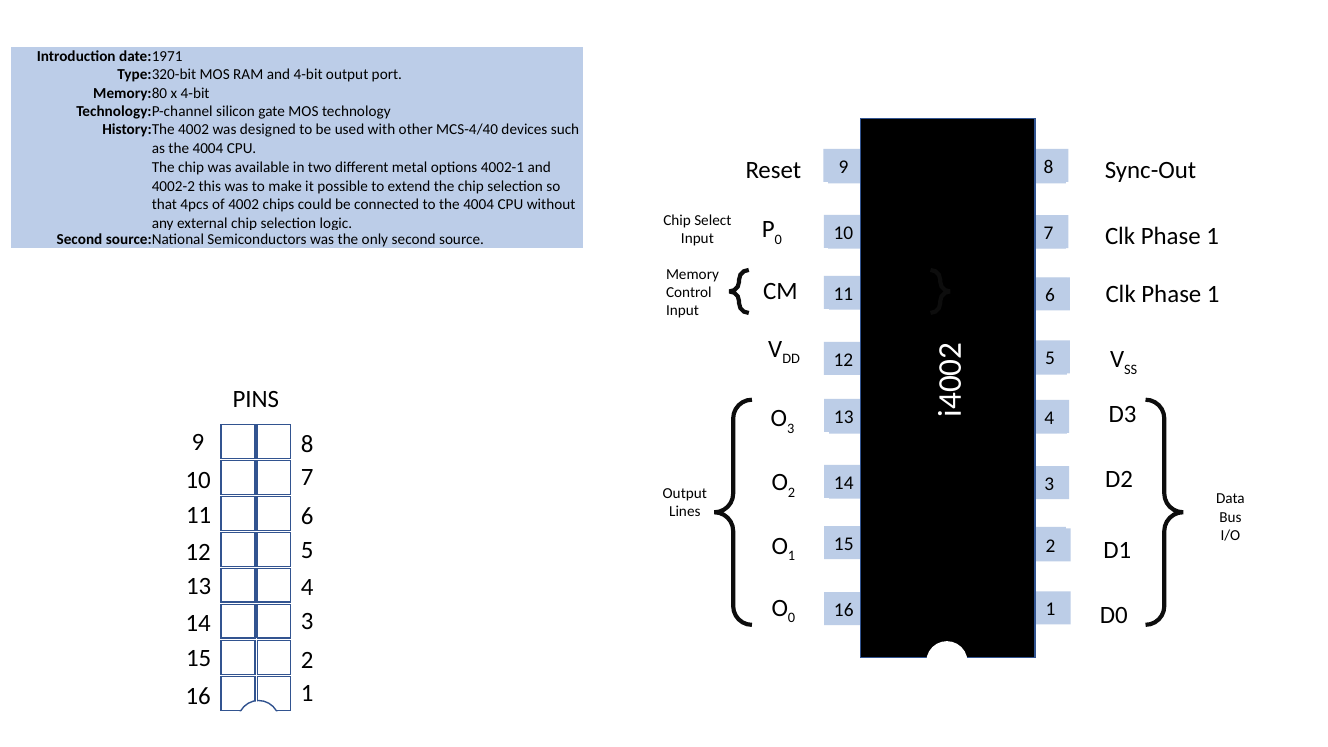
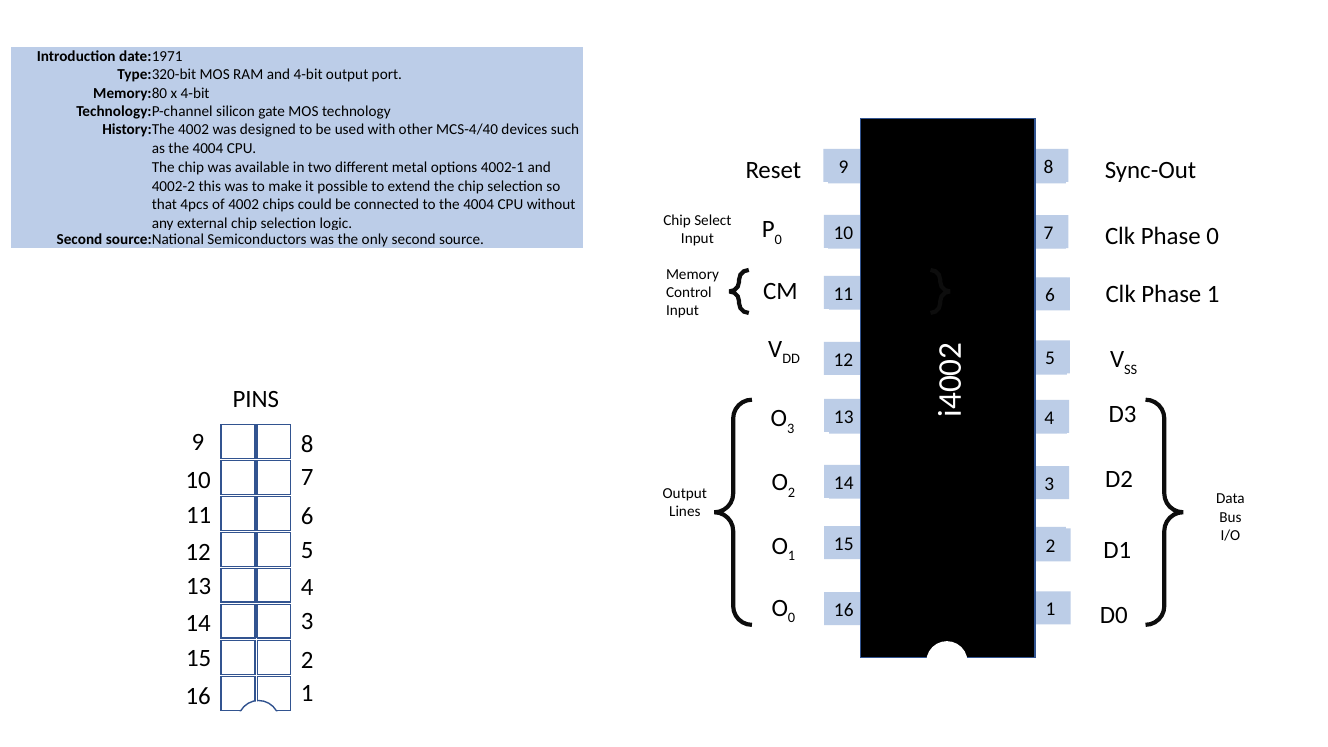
1 at (1213, 236): 1 -> 0
